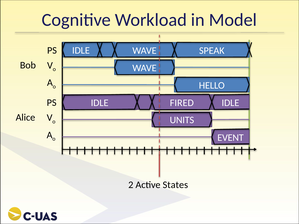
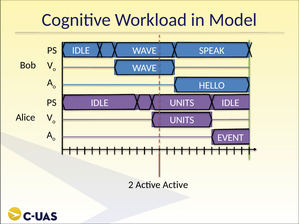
FIRED at (182, 103): FIRED -> UNITS
Active States: States -> Active
